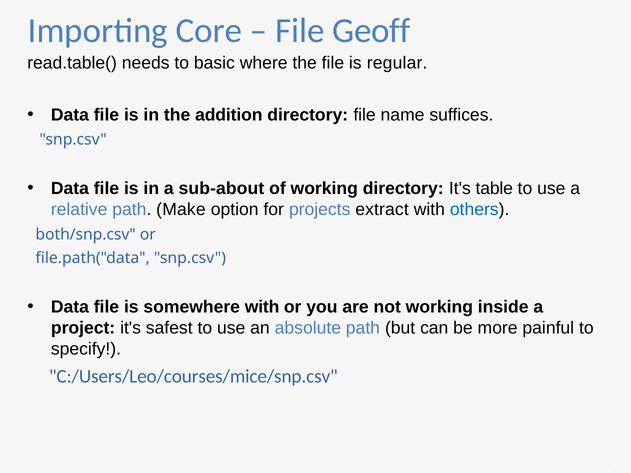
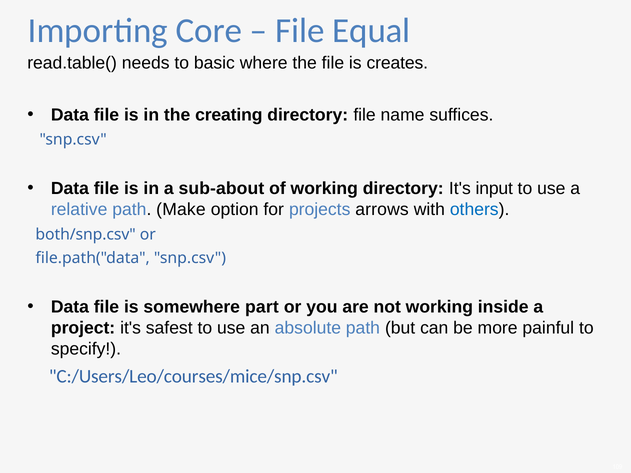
Geoff: Geoff -> Equal
regular: regular -> creates
addition: addition -> creating
table: table -> input
extract: extract -> arrows
somewhere with: with -> part
